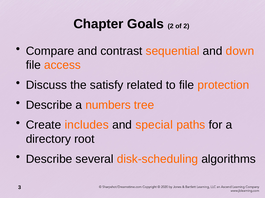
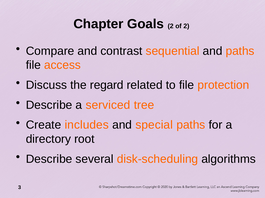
and down: down -> paths
satisfy: satisfy -> regard
numbers: numbers -> serviced
